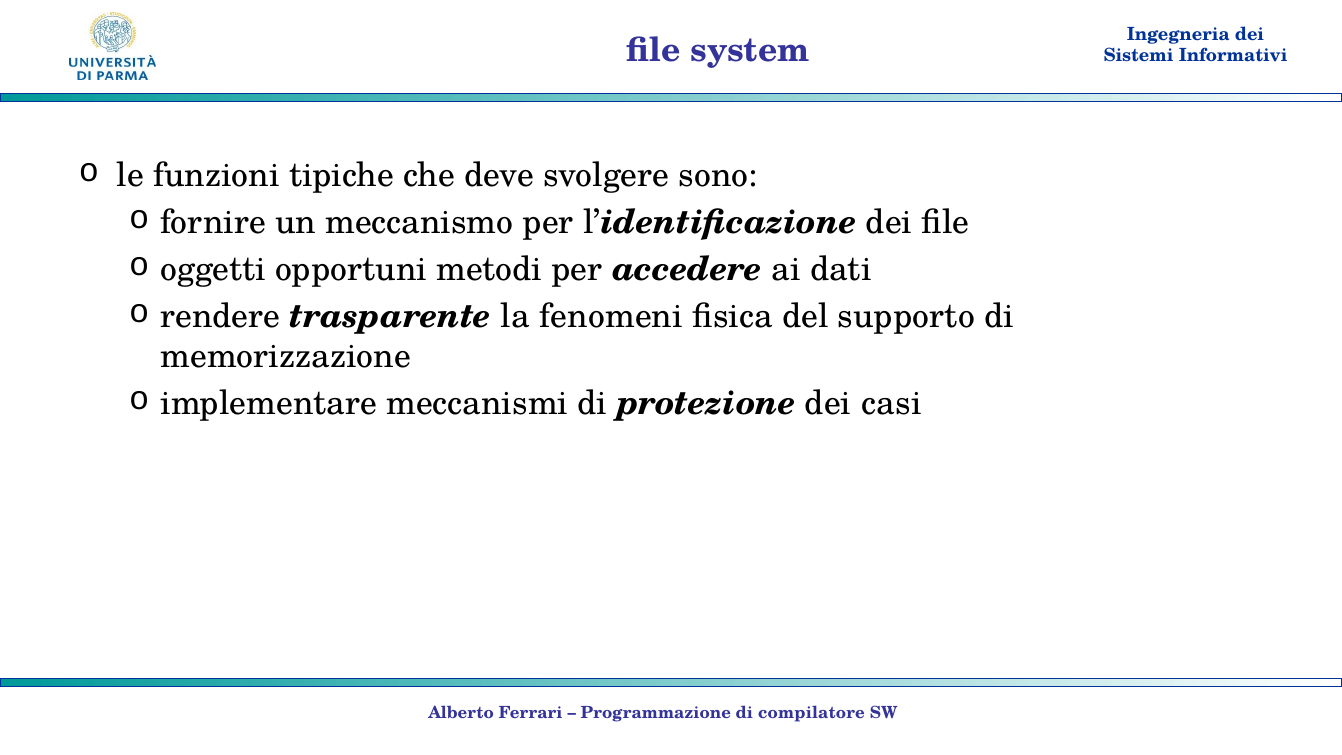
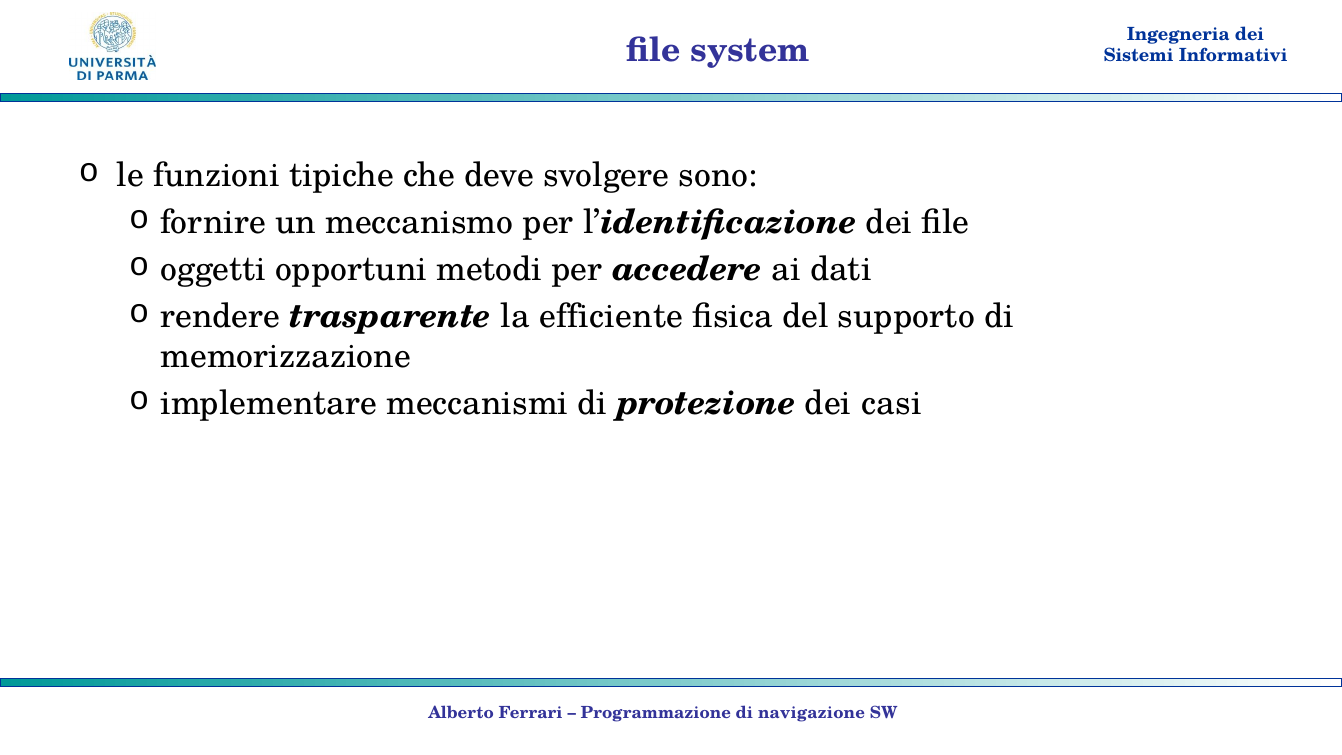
fenomeni: fenomeni -> efficiente
compilatore: compilatore -> navigazione
